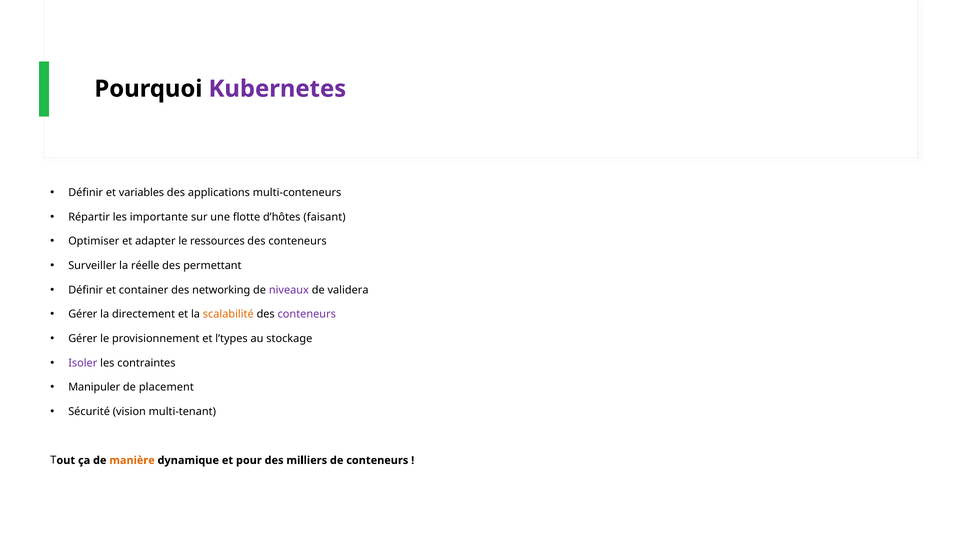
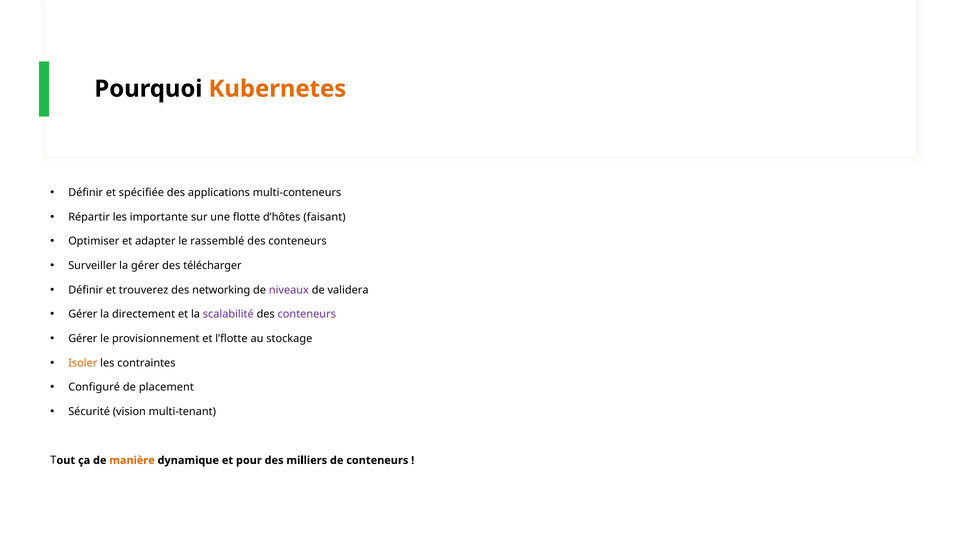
Kubernetes colour: purple -> orange
variables: variables -> spécifiée
ressources: ressources -> rassemblé
la réelle: réelle -> gérer
permettant: permettant -> télécharger
container: container -> trouverez
scalabilité colour: orange -> purple
l’types: l’types -> l’flotte
Isoler colour: purple -> orange
Manipuler: Manipuler -> Configuré
